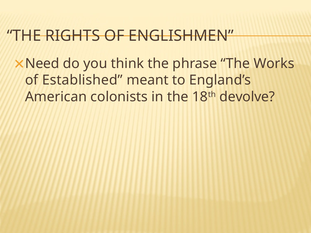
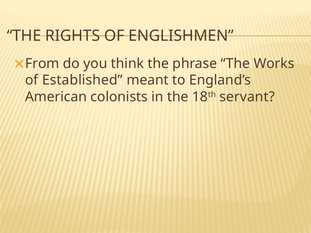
Need: Need -> From
devolve: devolve -> servant
